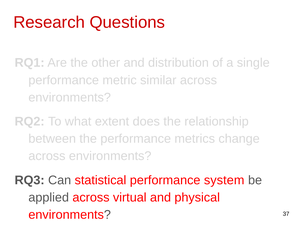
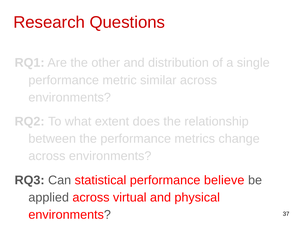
system: system -> believe
